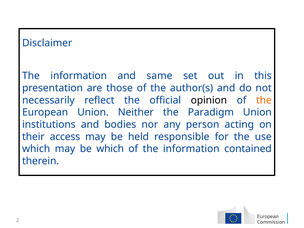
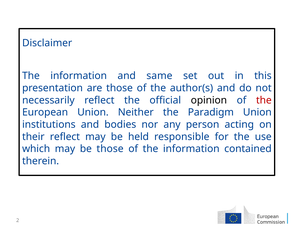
the at (264, 100) colour: orange -> red
their access: access -> reflect
be which: which -> those
